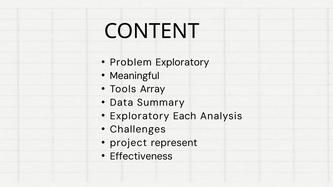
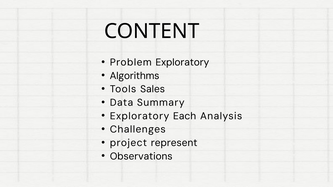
Meaningful: Meaningful -> Algorithms
Array: Array -> Sales
Effectiveness: Effectiveness -> Observations
